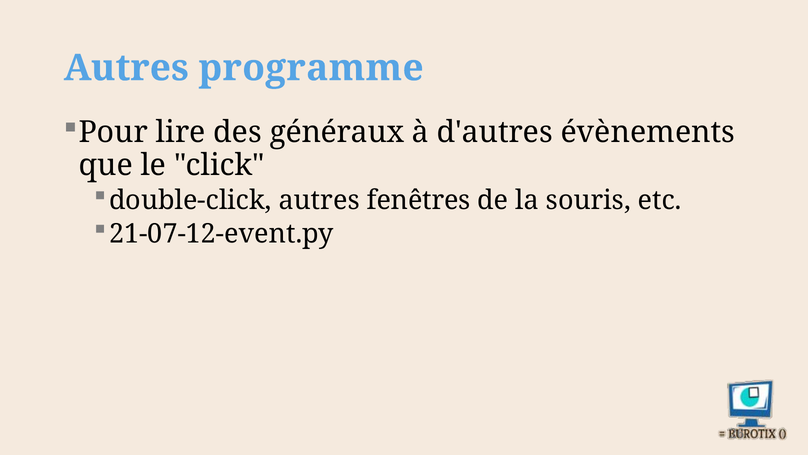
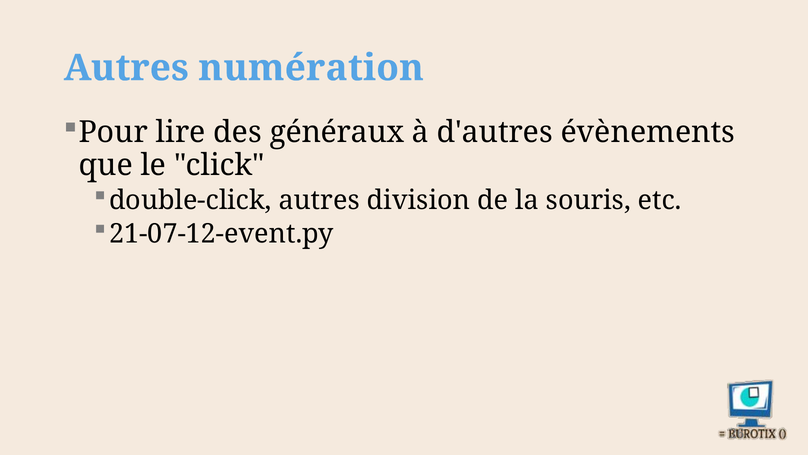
programme: programme -> numération
fenêtres: fenêtres -> division
